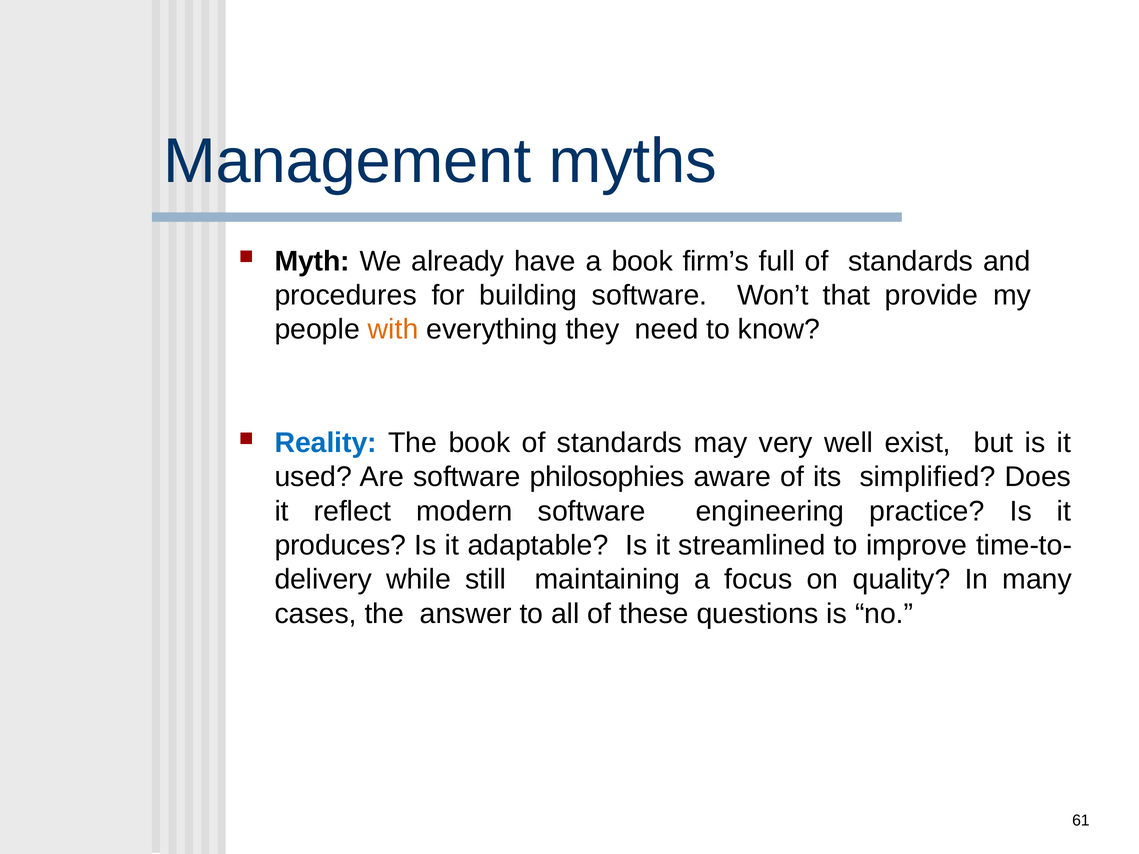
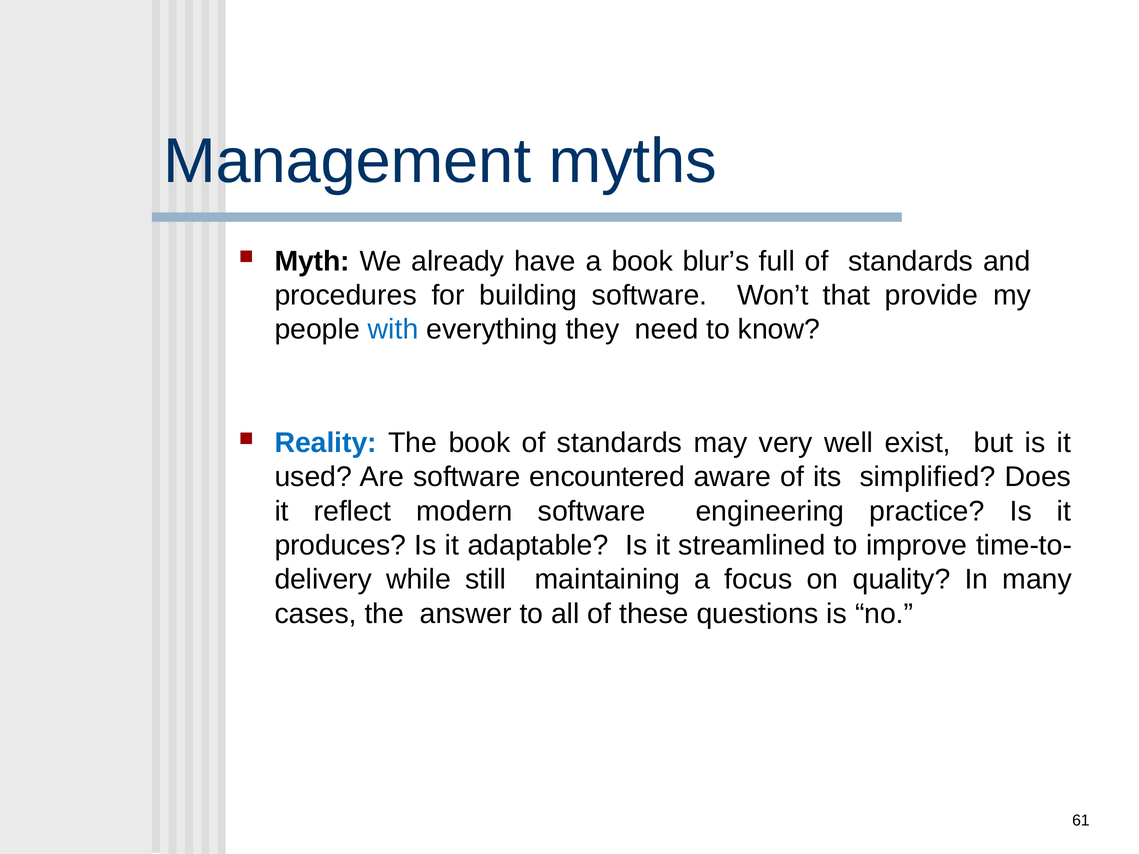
firm’s: firm’s -> blur’s
with colour: orange -> blue
philosophies: philosophies -> encountered
